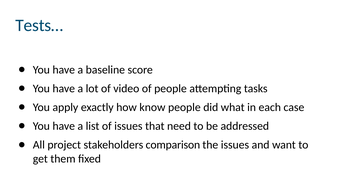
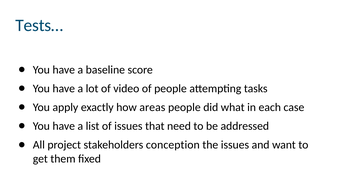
know: know -> areas
comparison: comparison -> conception
